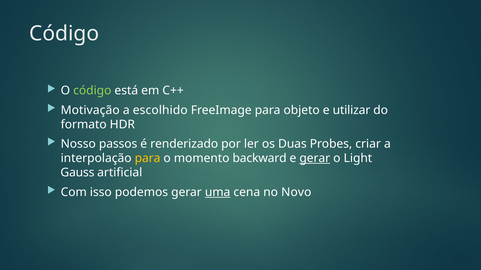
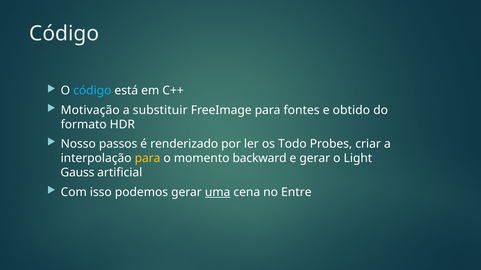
código at (92, 91) colour: light green -> light blue
escolhido: escolhido -> substituir
objeto: objeto -> fontes
utilizar: utilizar -> obtido
Duas: Duas -> Todo
gerar at (315, 159) underline: present -> none
Novo: Novo -> Entre
